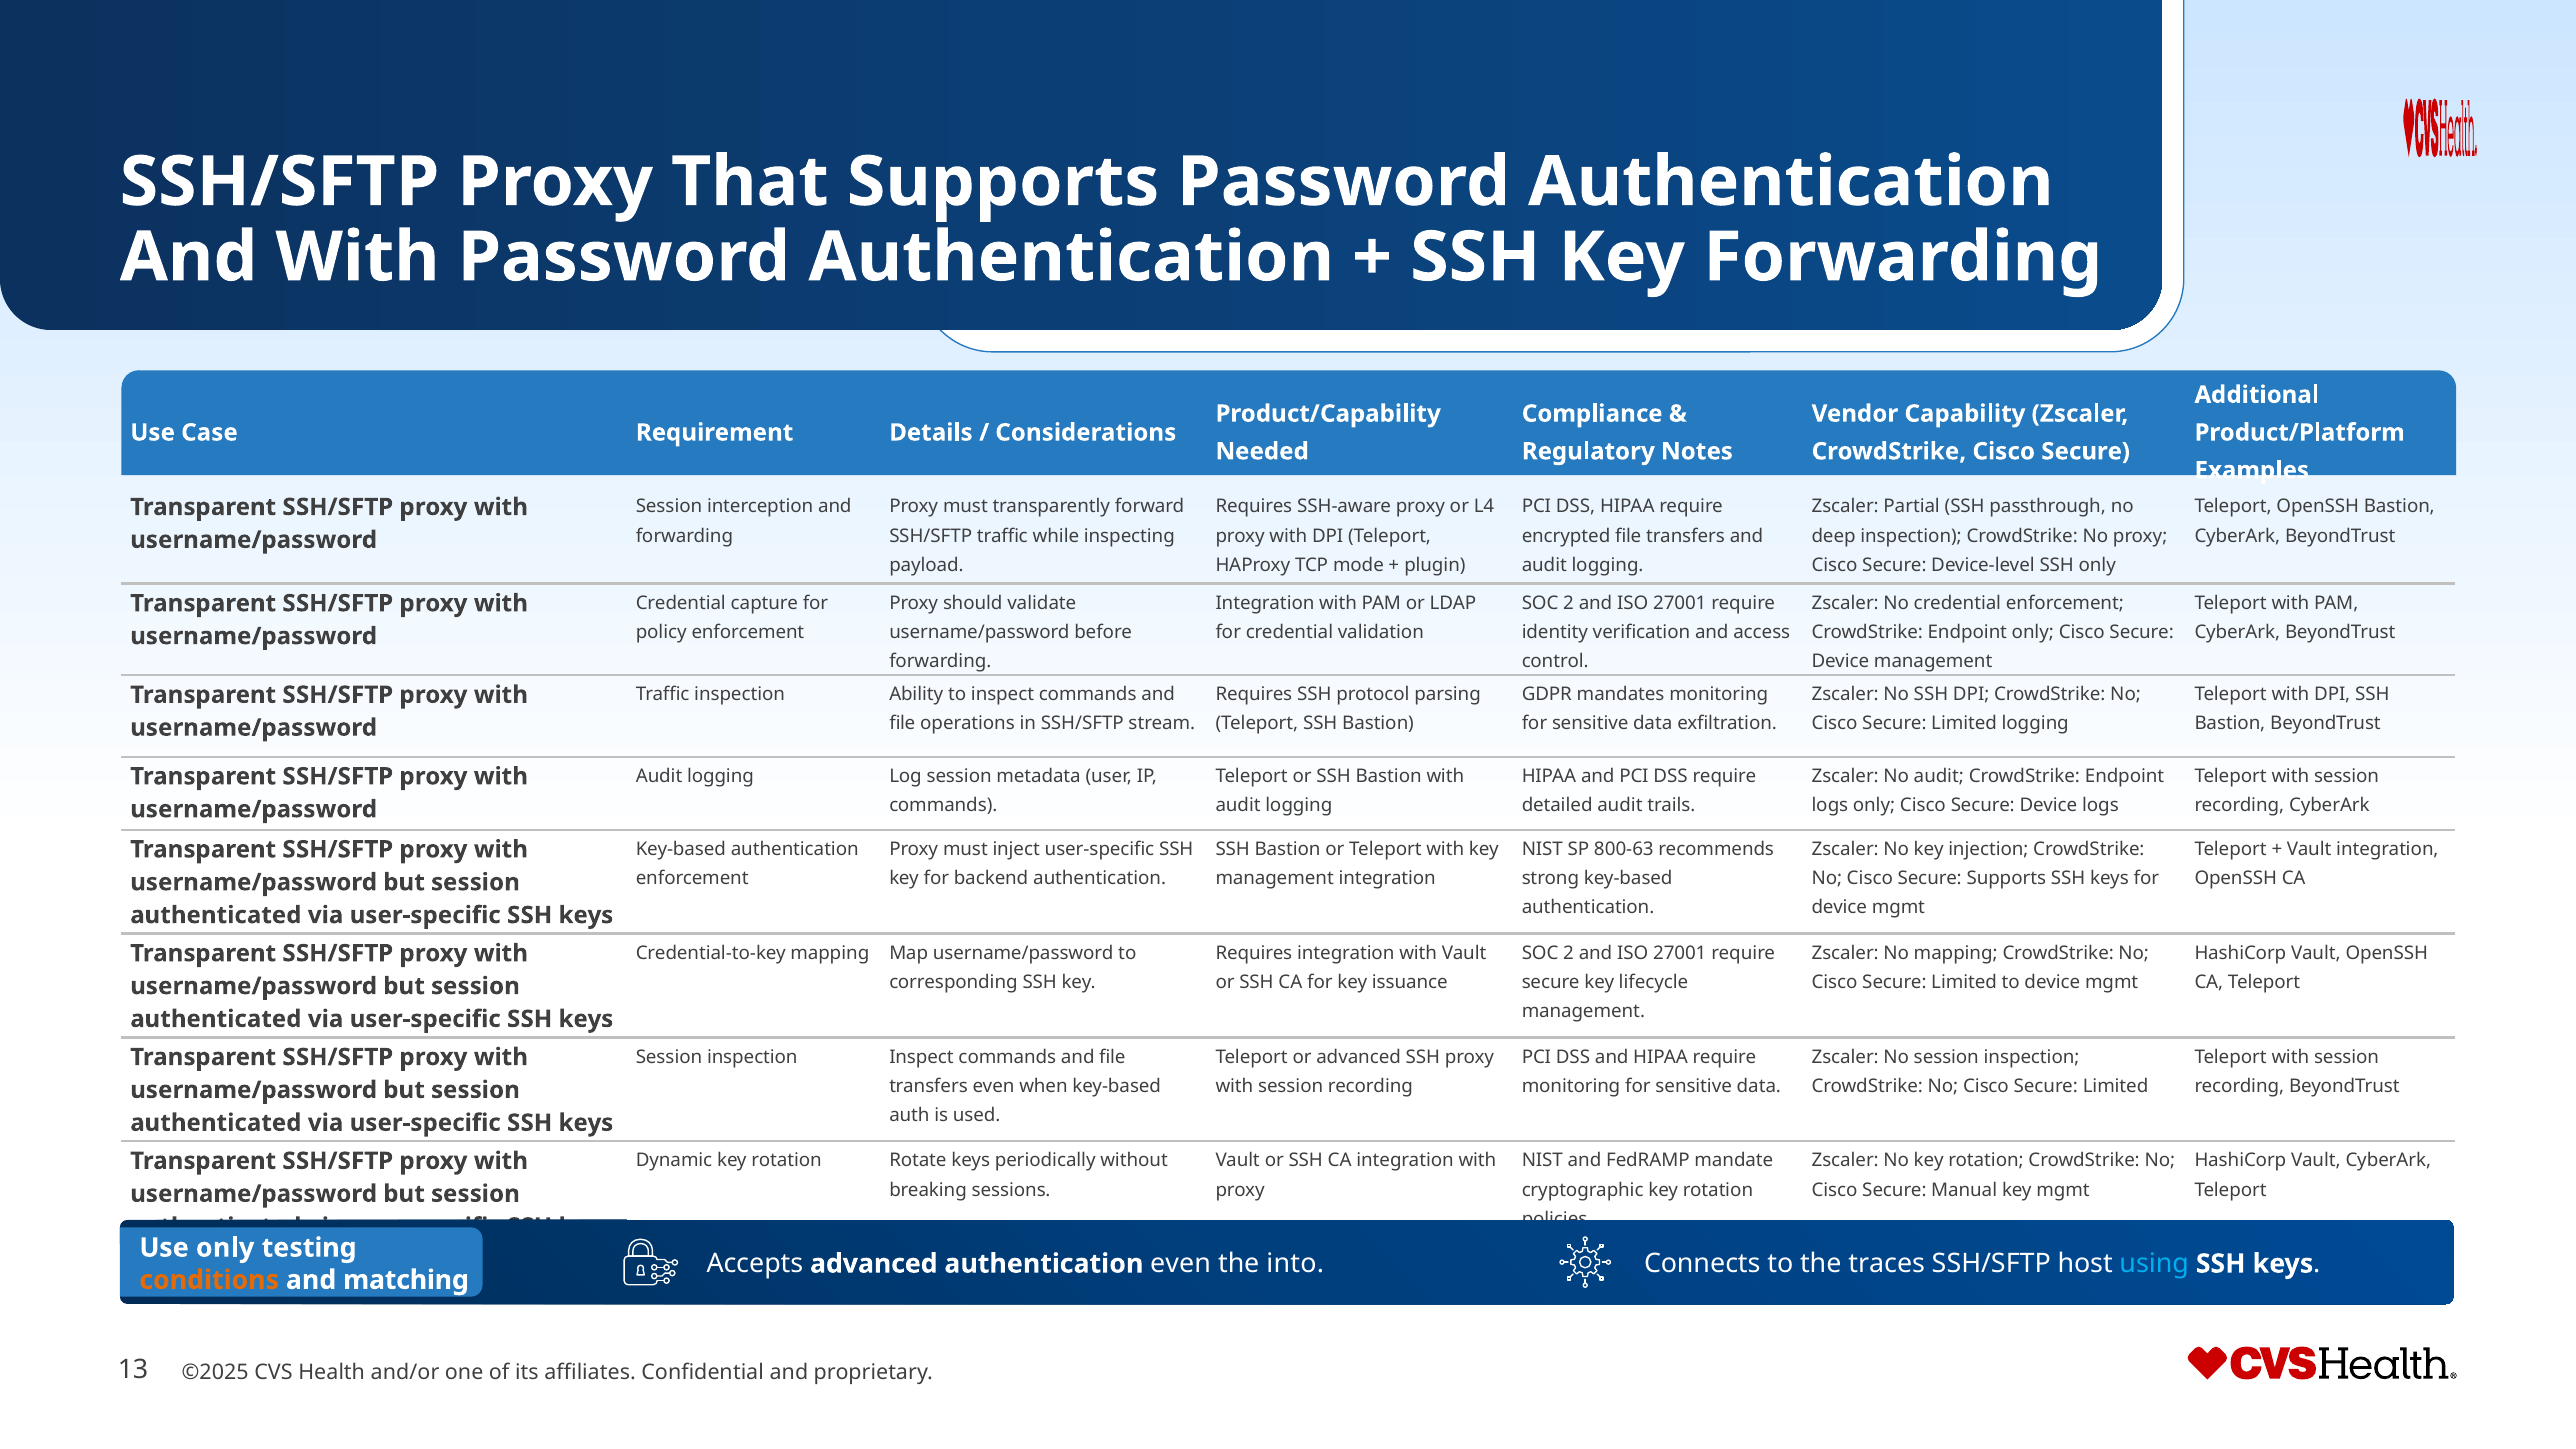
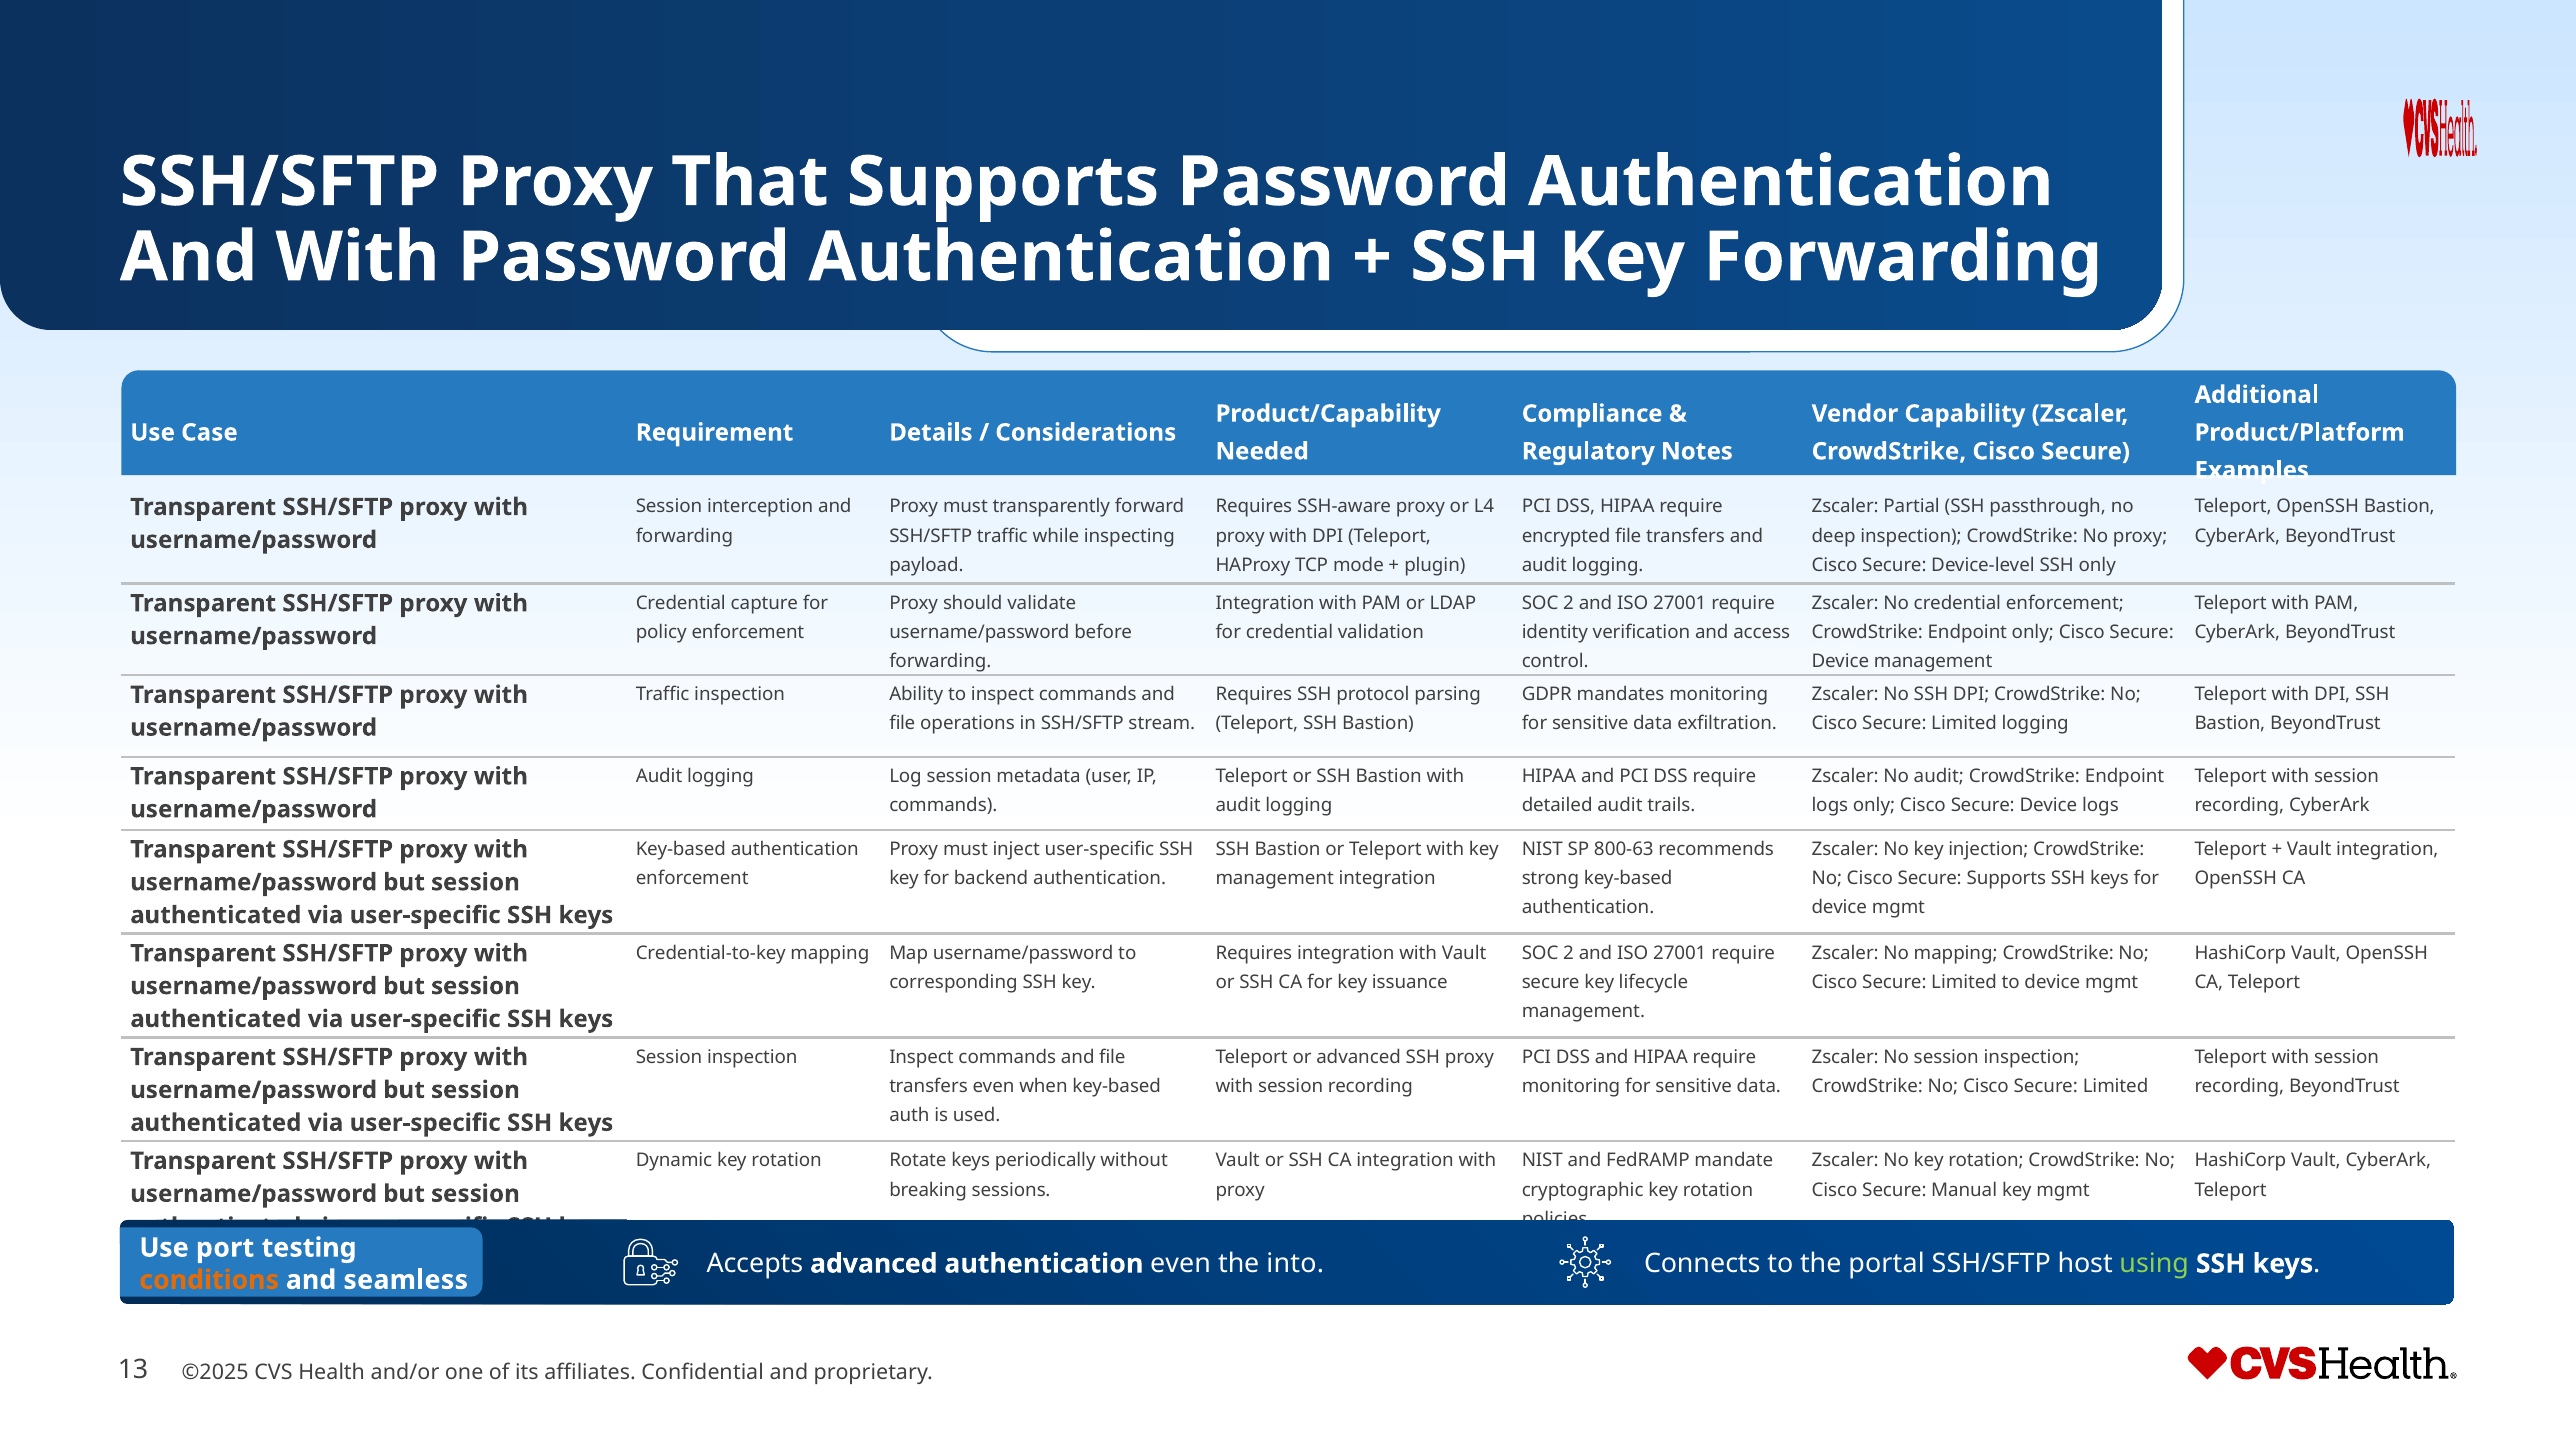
Use only: only -> port
traces: traces -> portal
using colour: light blue -> light green
matching: matching -> seamless
